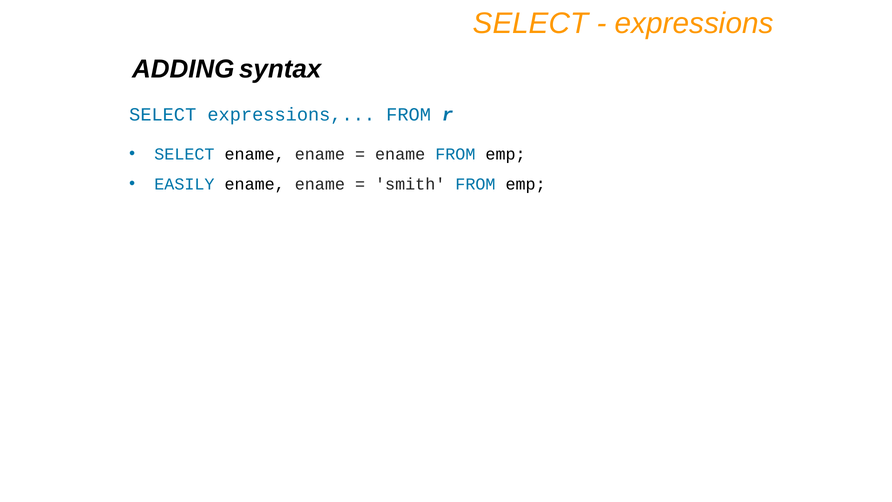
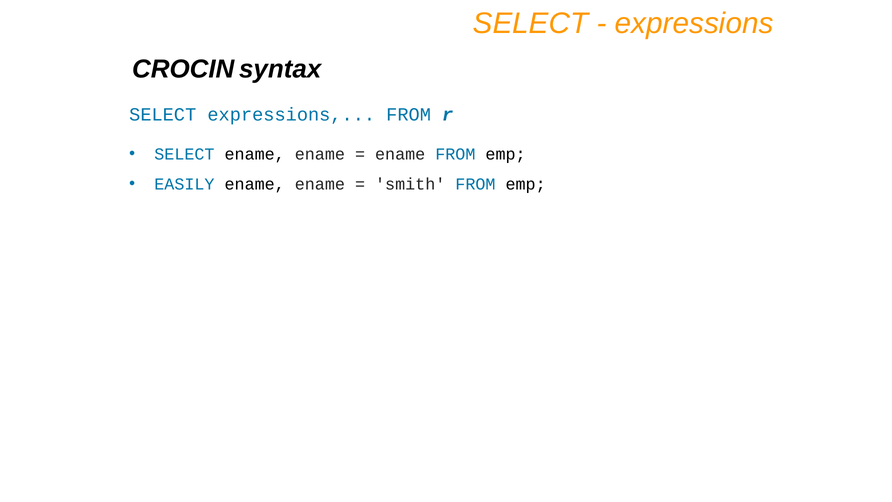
ADDING: ADDING -> CROCIN
